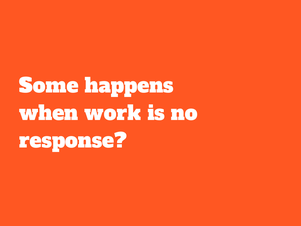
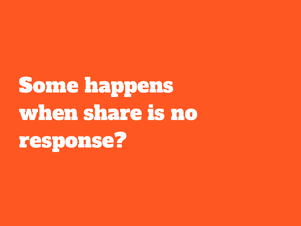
work: work -> share
